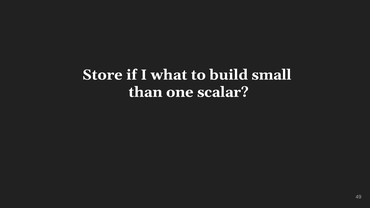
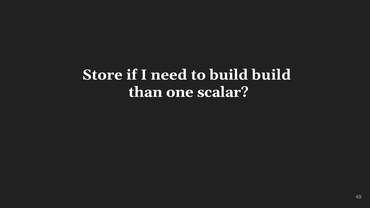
what: what -> need
build small: small -> build
